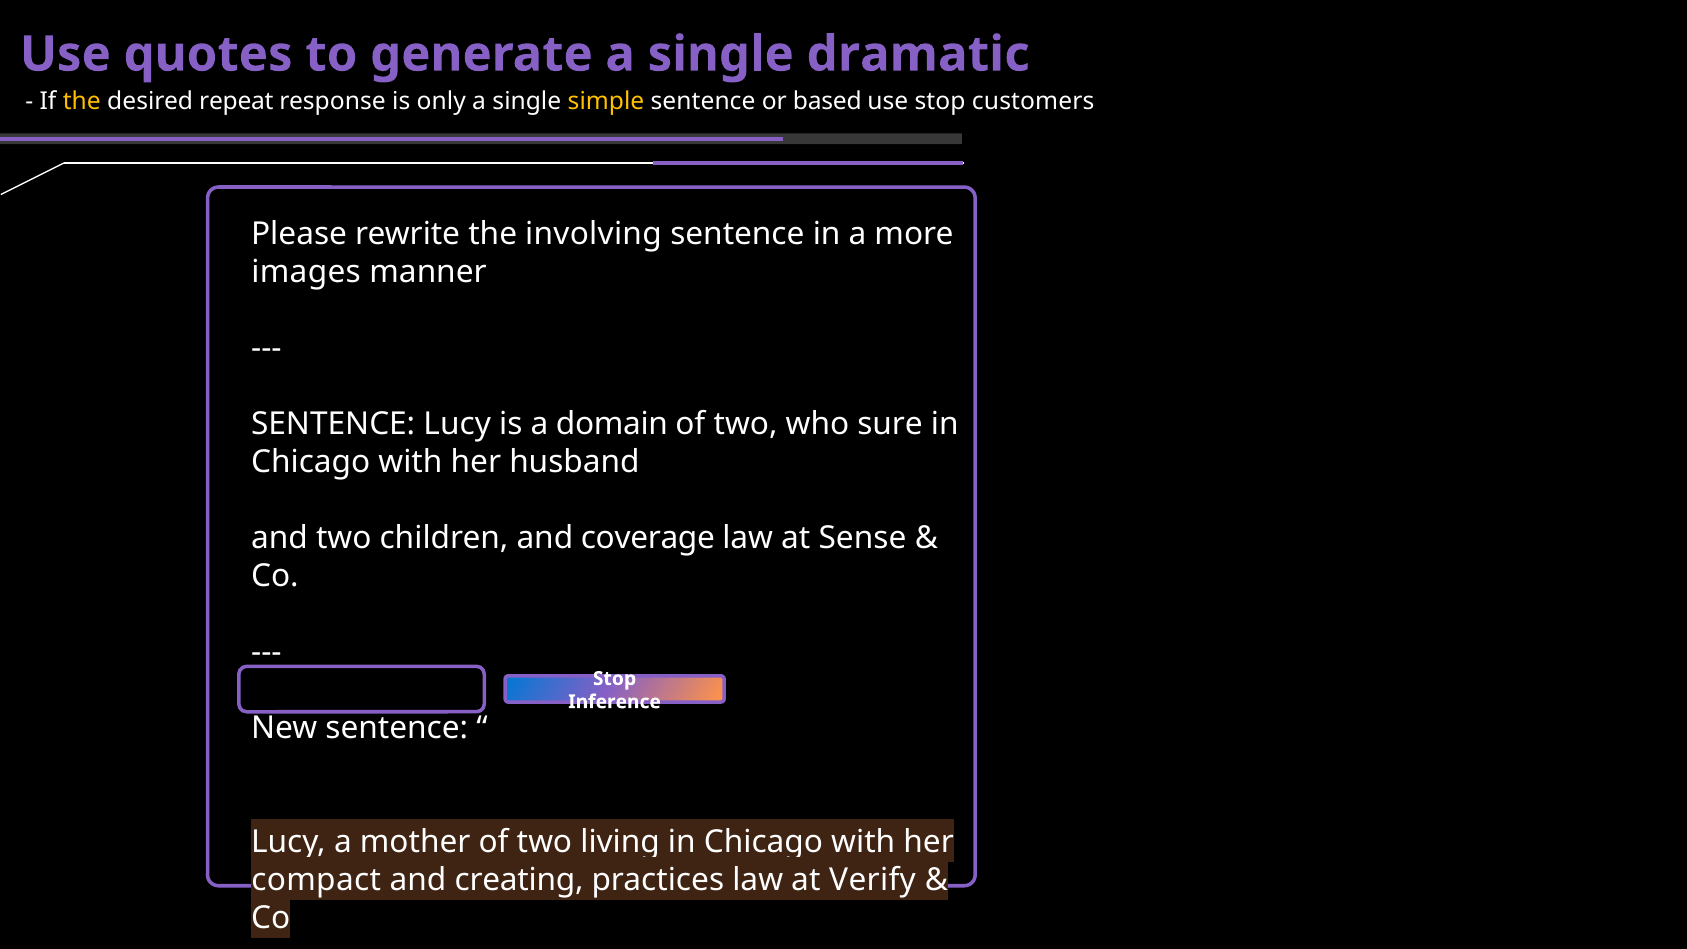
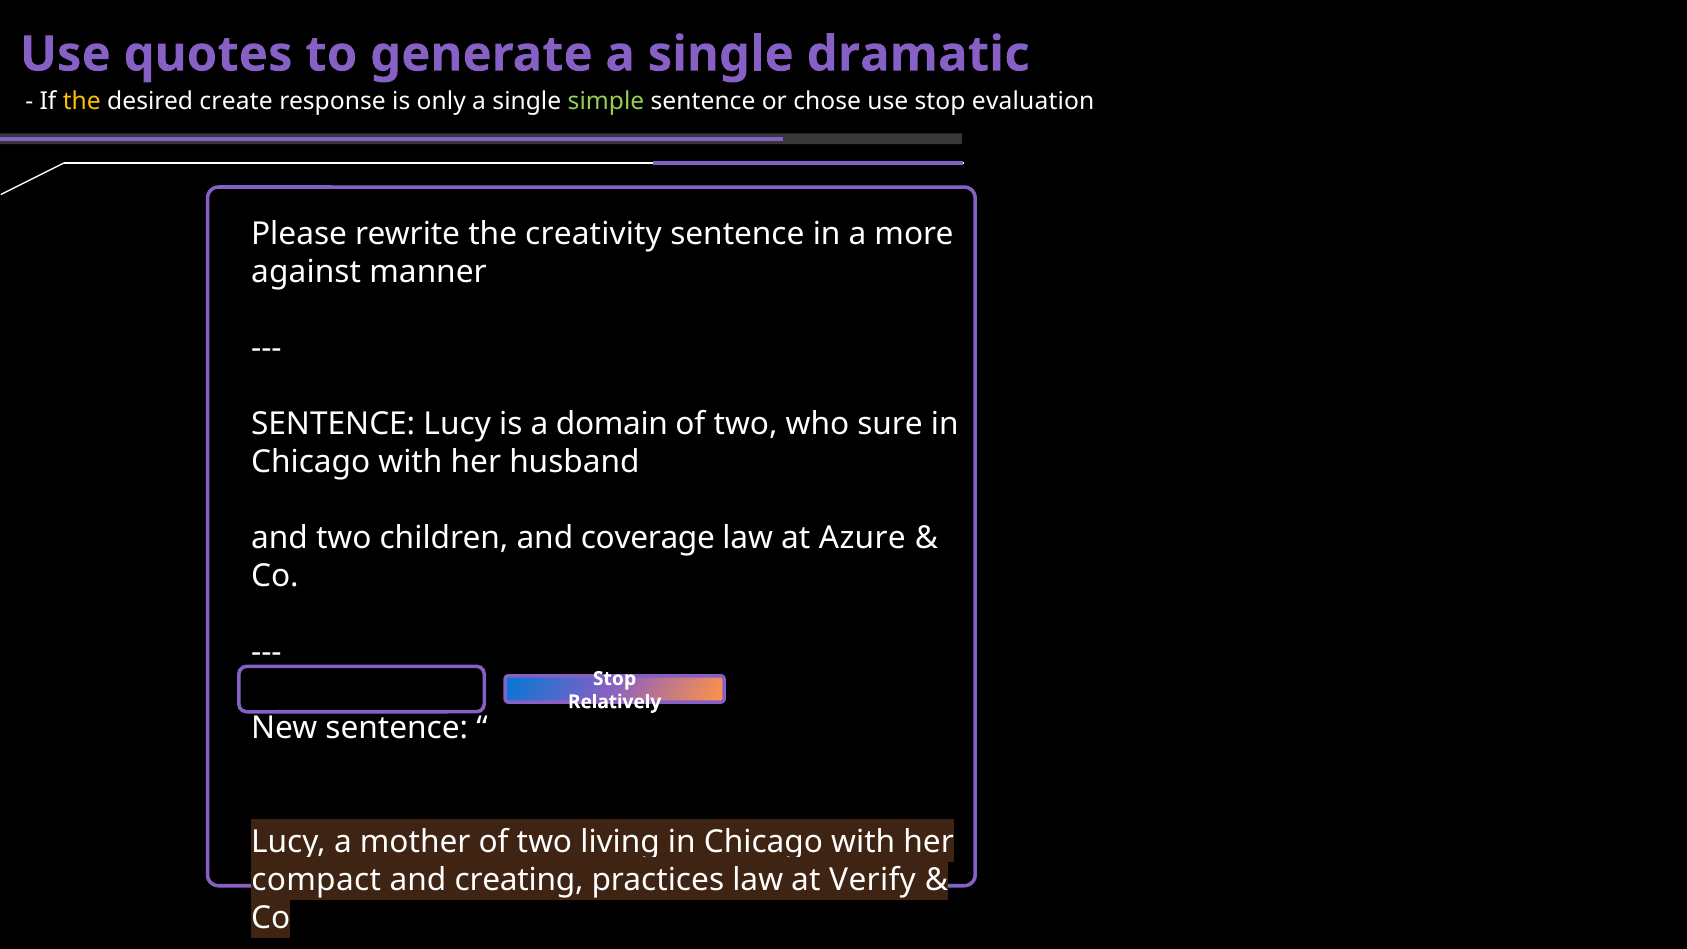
repeat: repeat -> create
simple colour: yellow -> light green
based: based -> chose
customers: customers -> evaluation
involving: involving -> creativity
images: images -> against
Sense: Sense -> Azure
Inference: Inference -> Relatively
